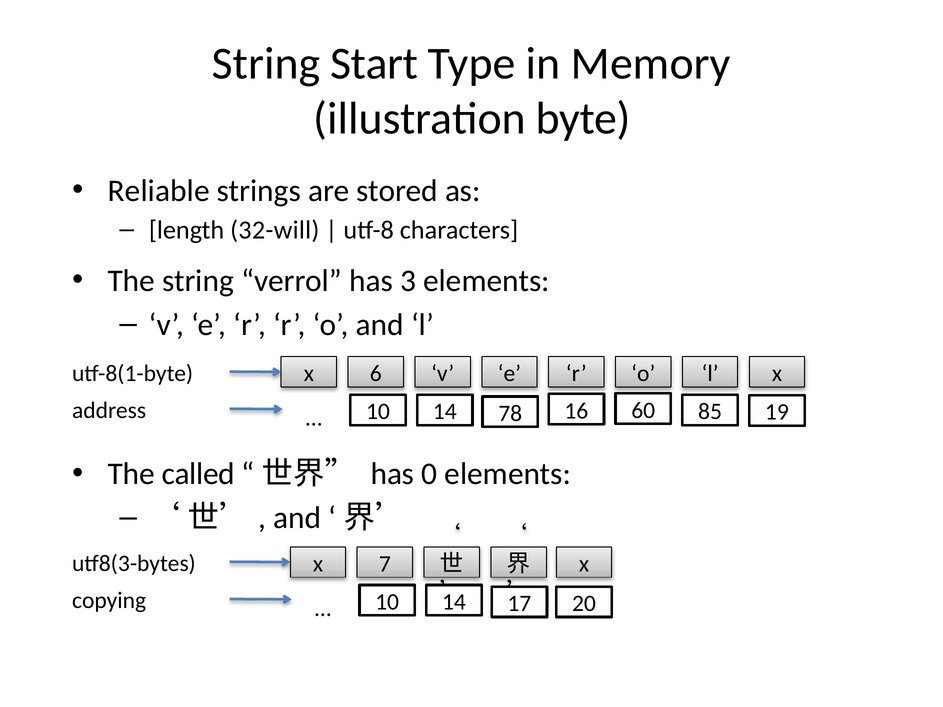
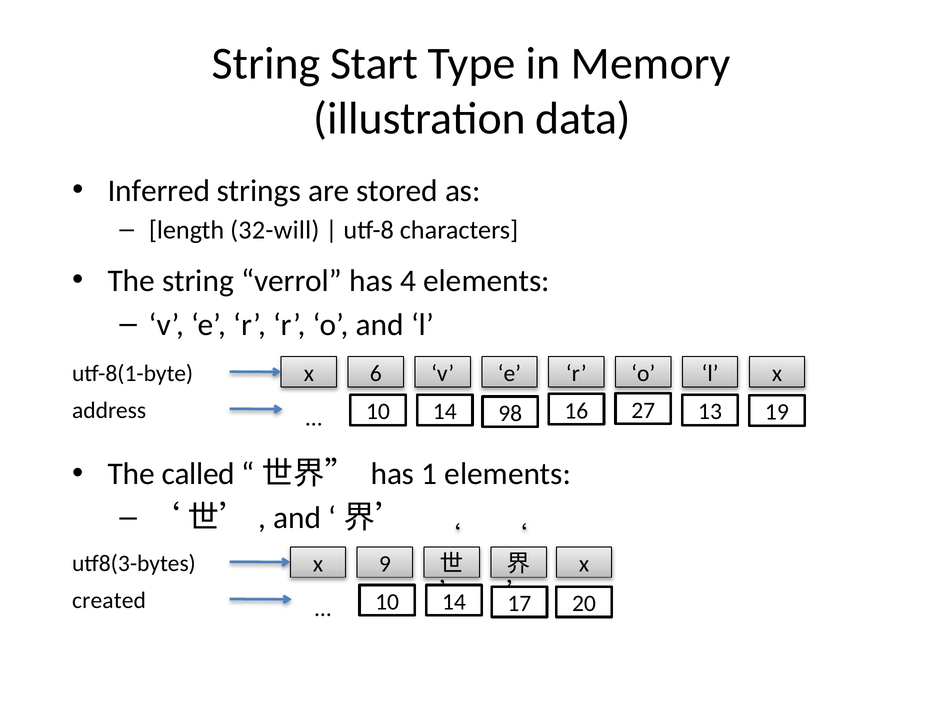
byte: byte -> data
Reliable: Reliable -> Inferred
3: 3 -> 4
85: 85 -> 13
78: 78 -> 98
60: 60 -> 27
0: 0 -> 1
7: 7 -> 9
copying: copying -> created
